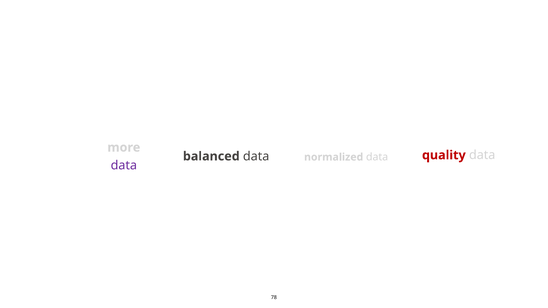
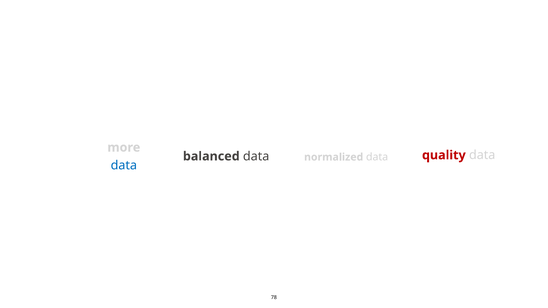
data at (124, 166) colour: purple -> blue
